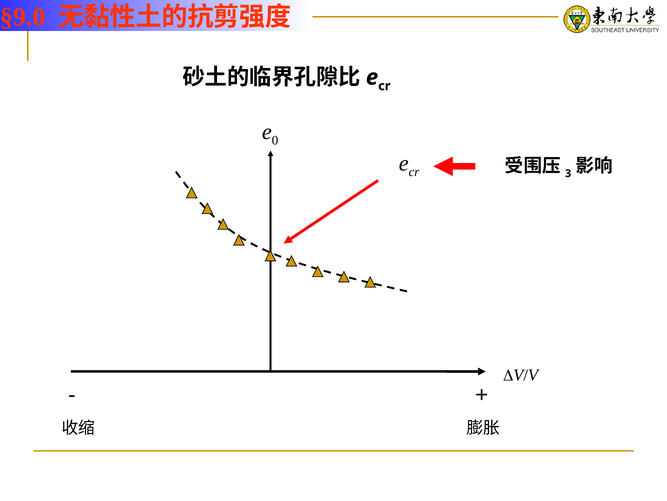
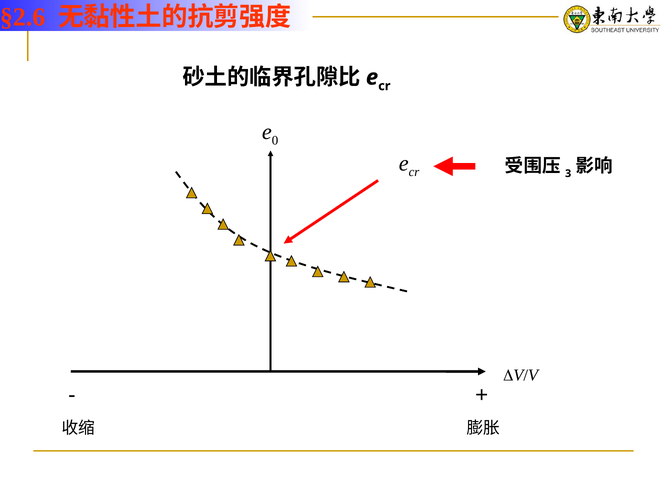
§9.0: §9.0 -> §2.6
